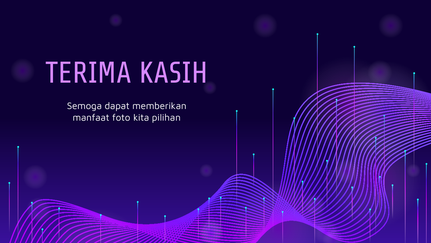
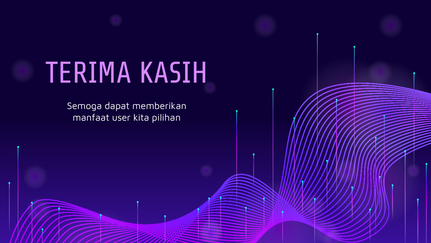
foto: foto -> user
